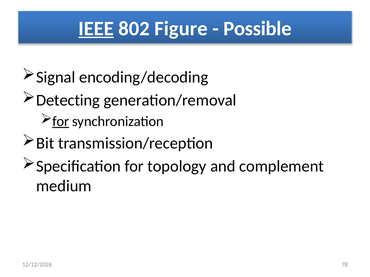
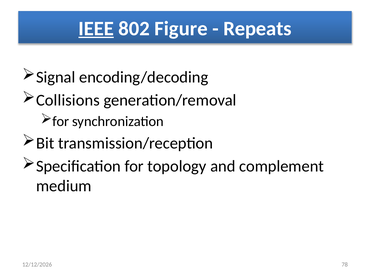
Possible: Possible -> Repeats
Detecting: Detecting -> Collisions
for at (61, 122) underline: present -> none
